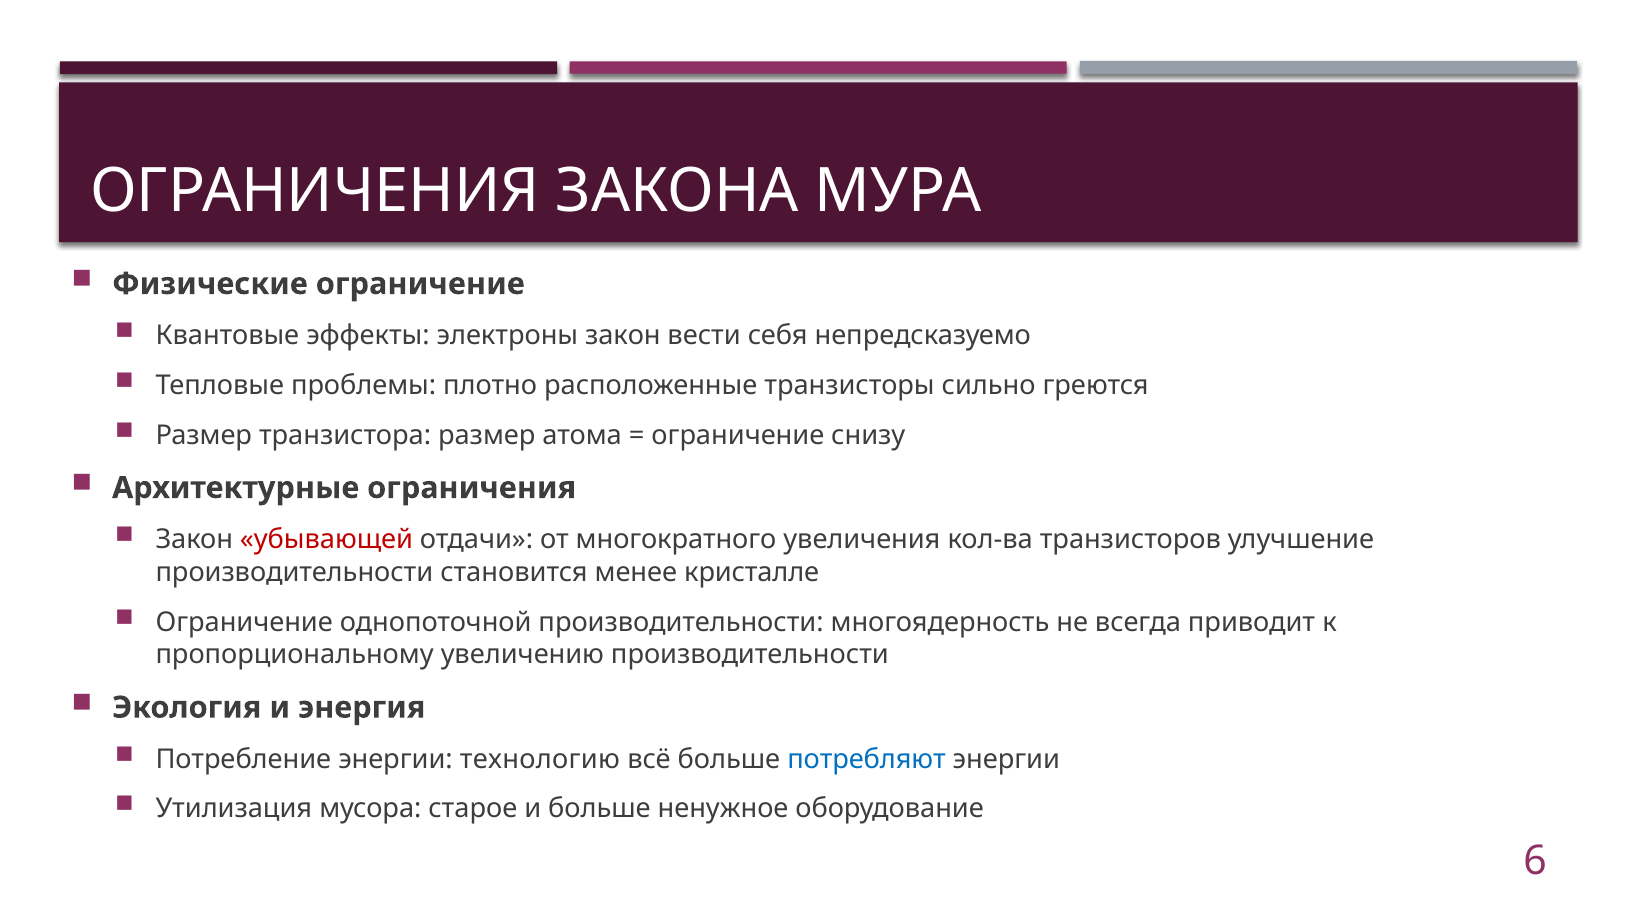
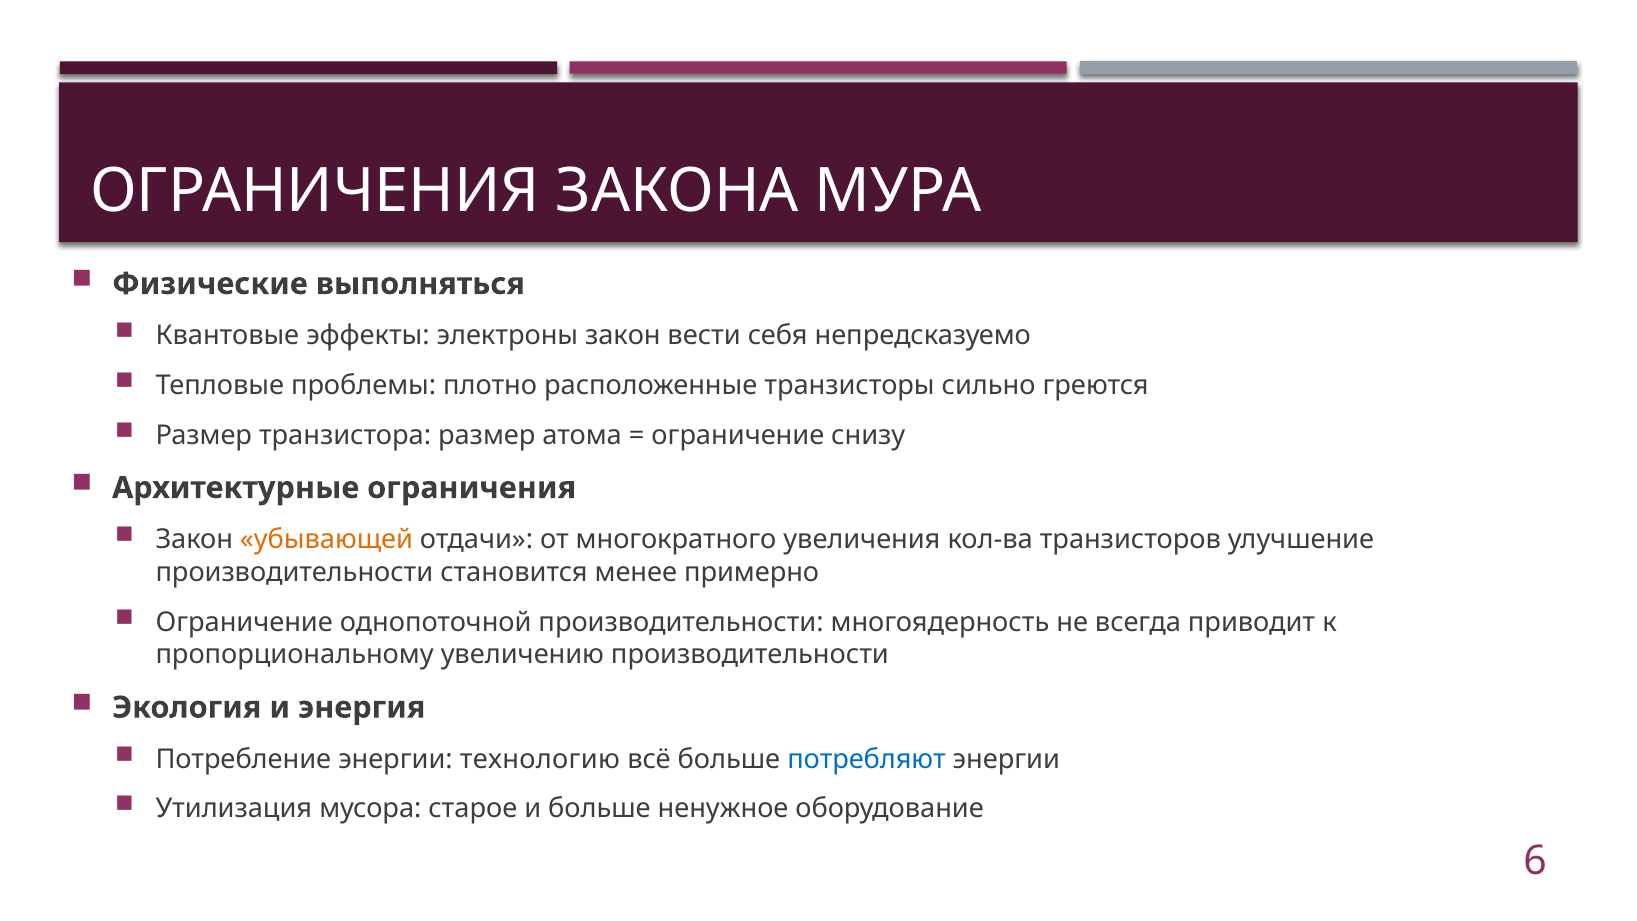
Физические ограничение: ограничение -> выполняться
убывающей colour: red -> orange
кристалле: кристалле -> примерно
